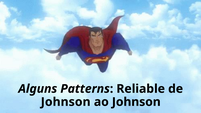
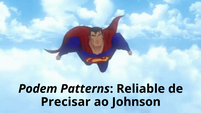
Alguns: Alguns -> Podem
Johnson at (66, 102): Johnson -> Precisar
